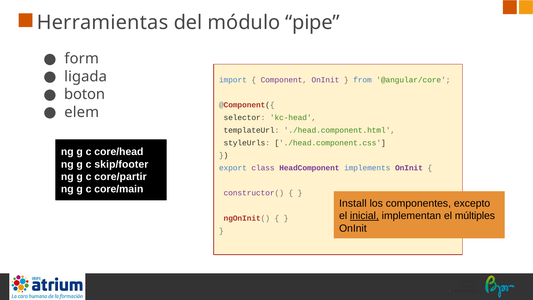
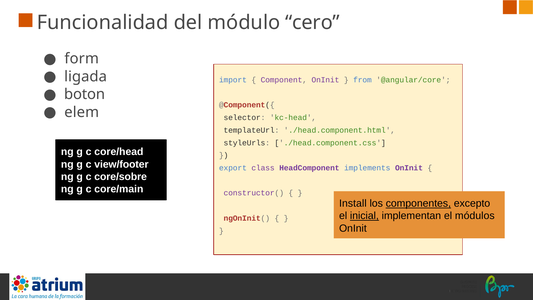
Herramientas: Herramientas -> Funcionalidad
pipe: pipe -> cero
skip/footer: skip/footer -> view/footer
core/partir: core/partir -> core/sobre
componentes underline: none -> present
múltiples: múltiples -> módulos
